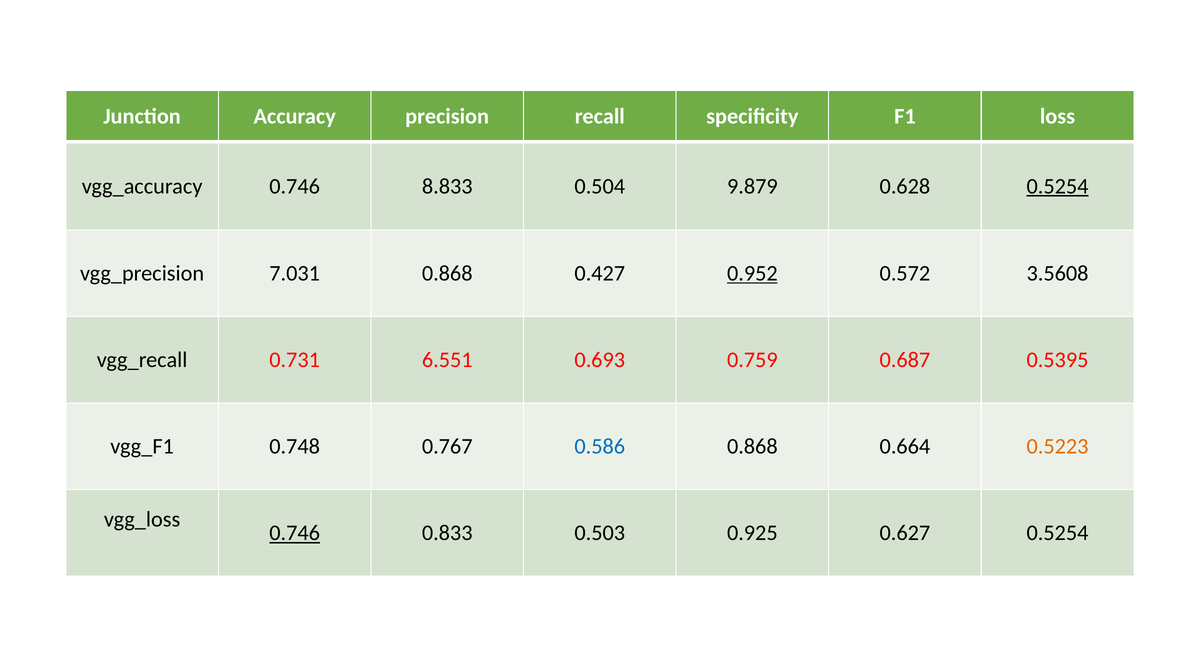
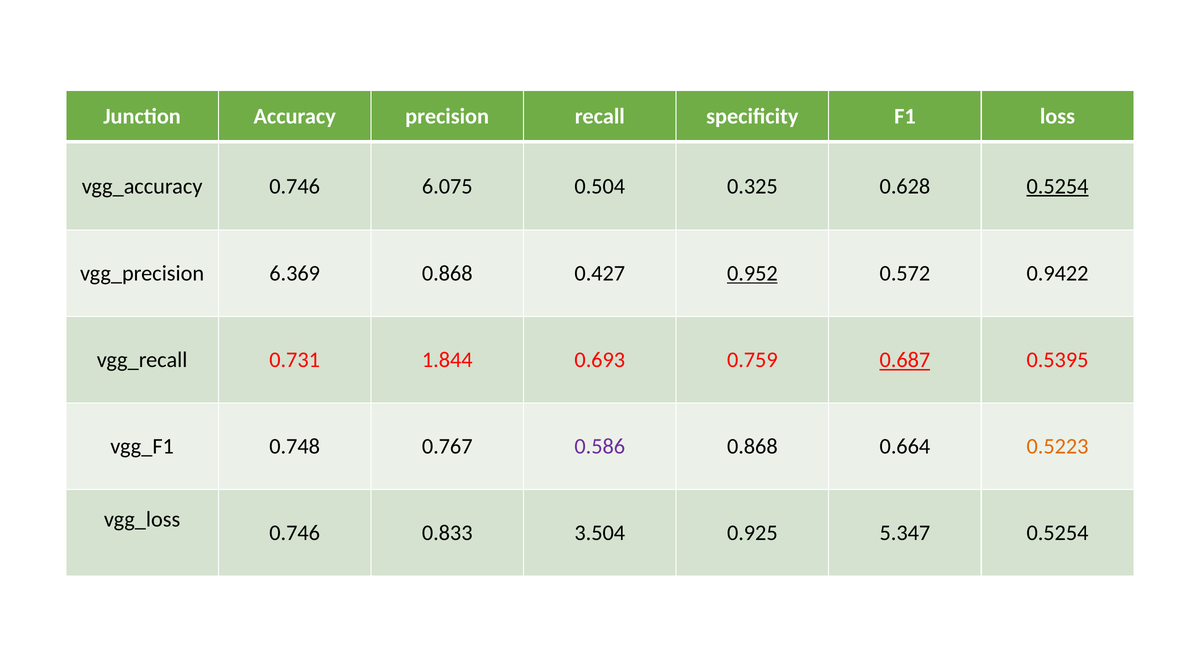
8.833: 8.833 -> 6.075
9.879: 9.879 -> 0.325
7.031: 7.031 -> 6.369
3.5608: 3.5608 -> 0.9422
6.551: 6.551 -> 1.844
0.687 underline: none -> present
0.586 colour: blue -> purple
0.746 at (295, 533) underline: present -> none
0.503: 0.503 -> 3.504
0.627: 0.627 -> 5.347
